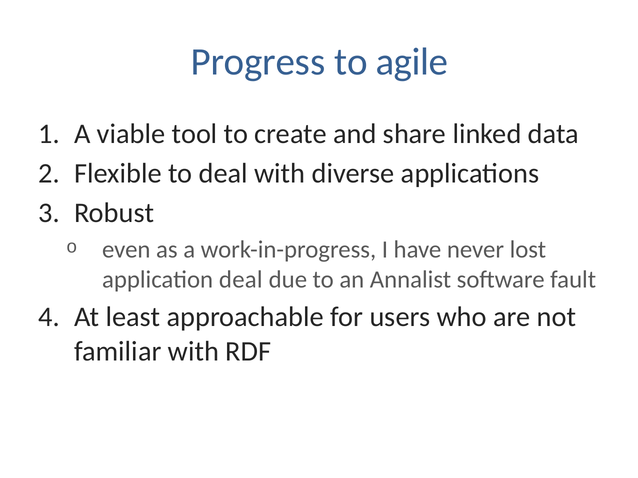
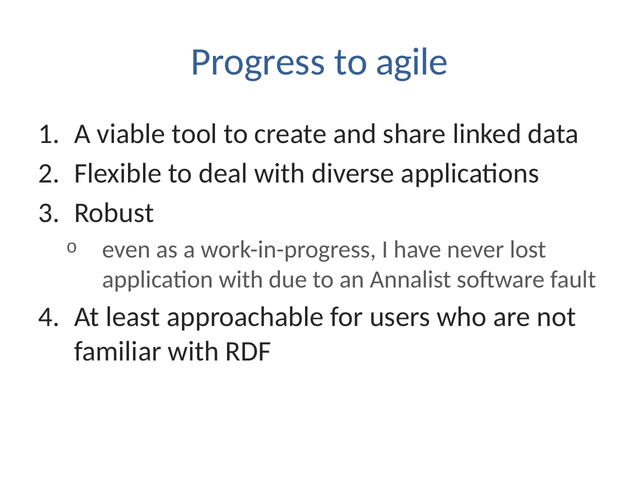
application deal: deal -> with
